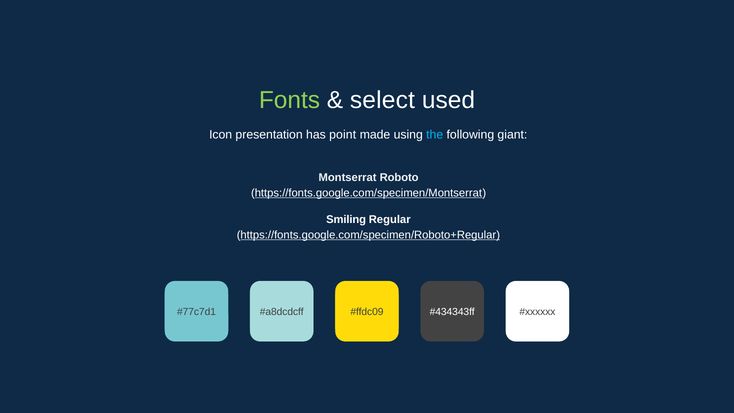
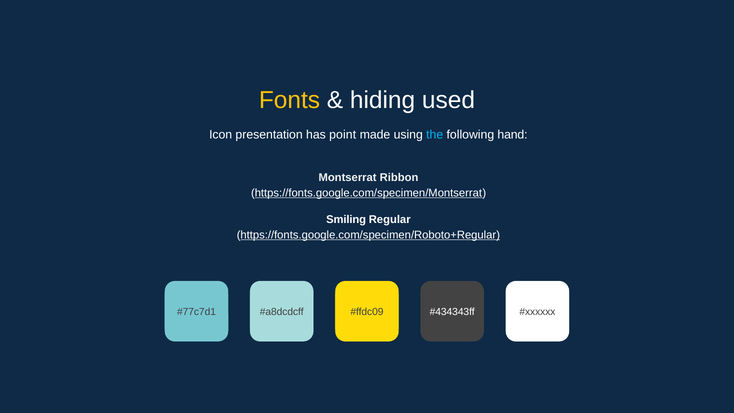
Fonts colour: light green -> yellow
select: select -> hiding
giant: giant -> hand
Roboto: Roboto -> Ribbon
